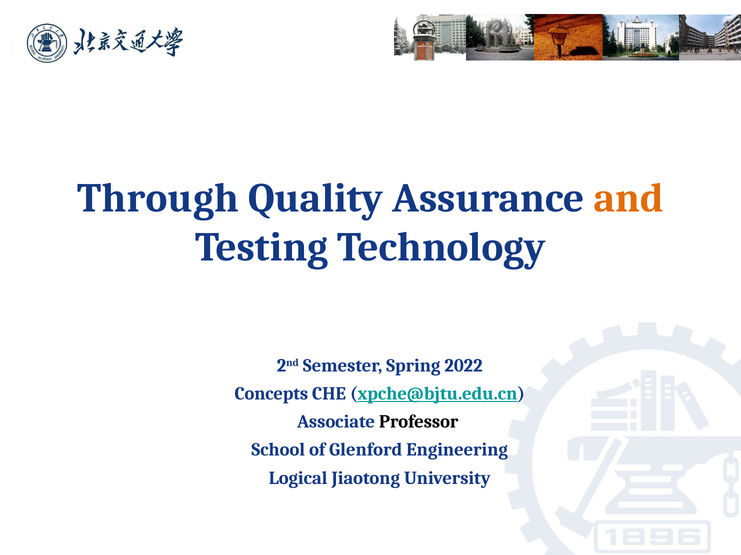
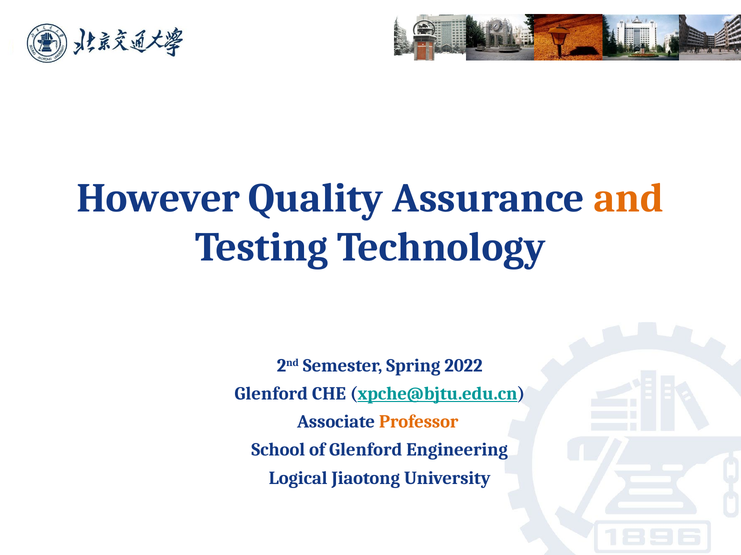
Through: Through -> However
Concepts at (271, 394): Concepts -> Glenford
Professor colour: black -> orange
